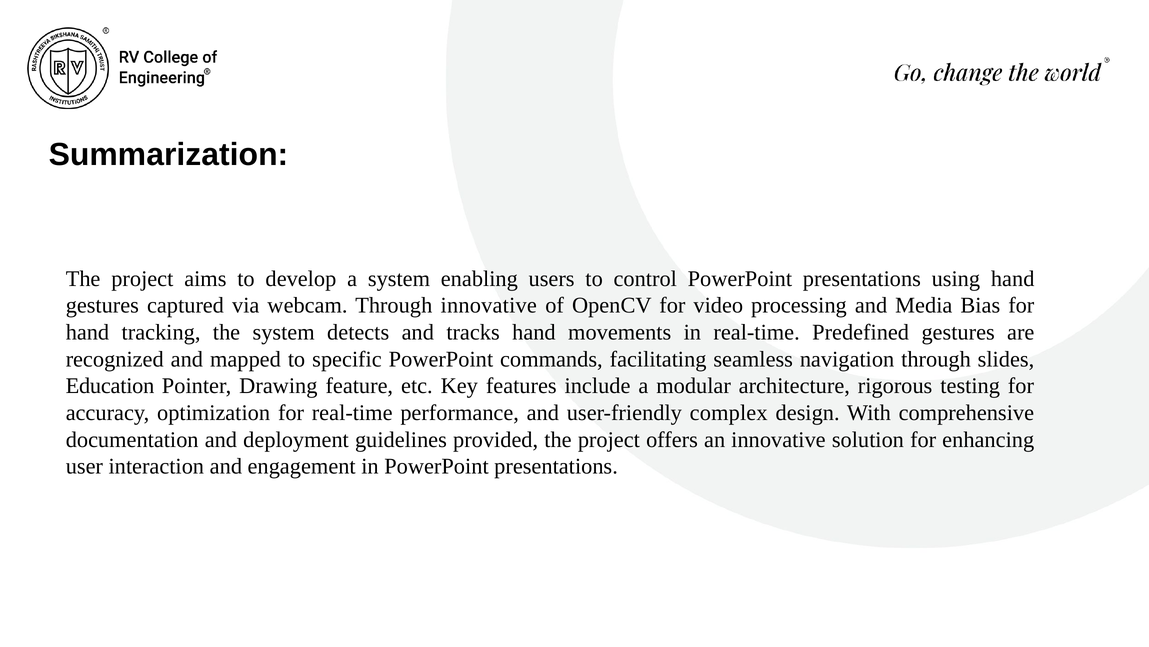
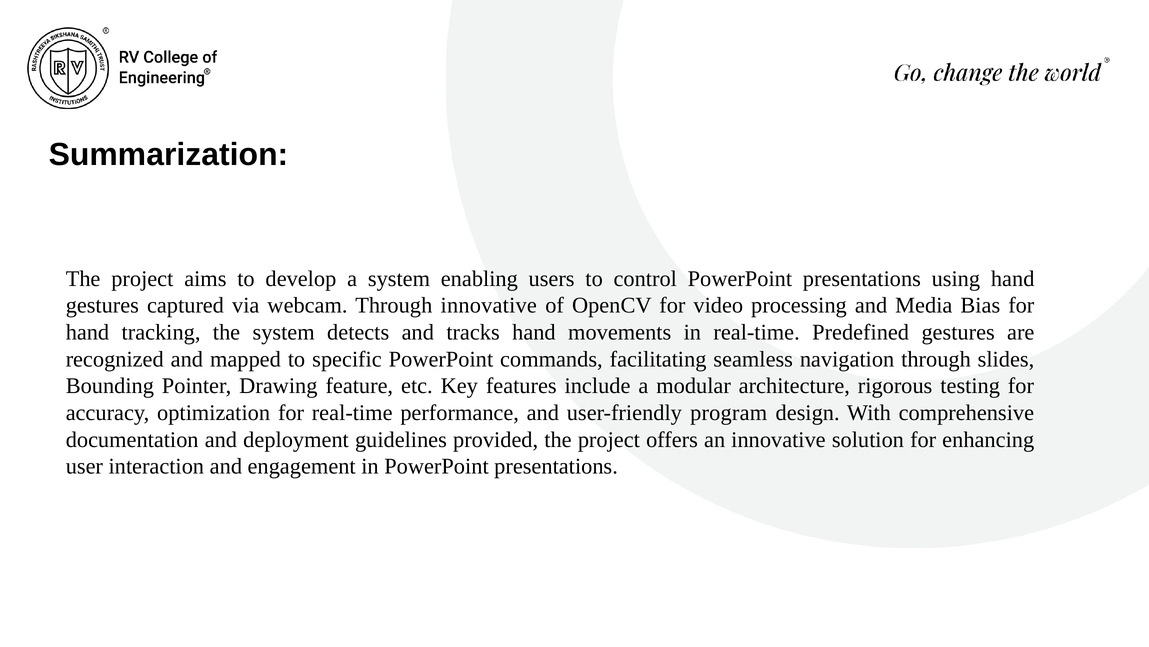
Education: Education -> Bounding
complex: complex -> program
